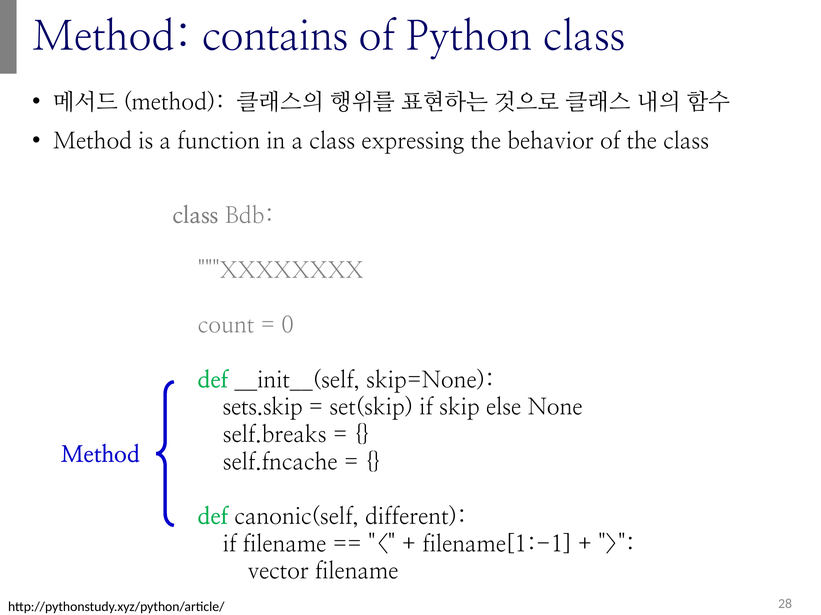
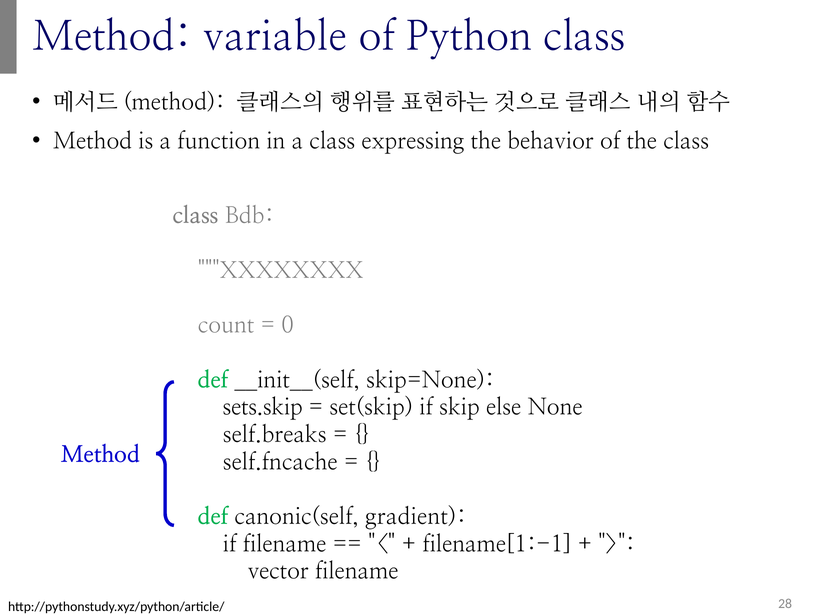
contains: contains -> variable
different: different -> gradient
